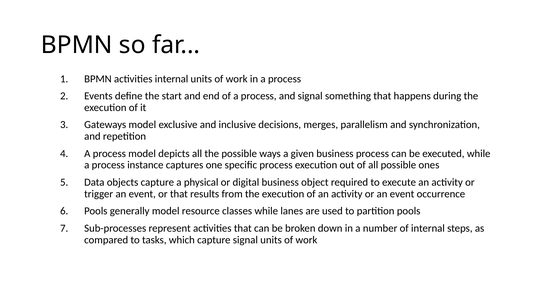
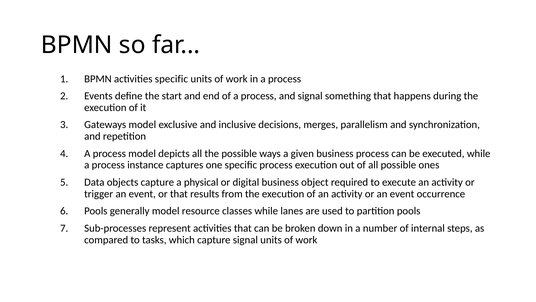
activities internal: internal -> specific
